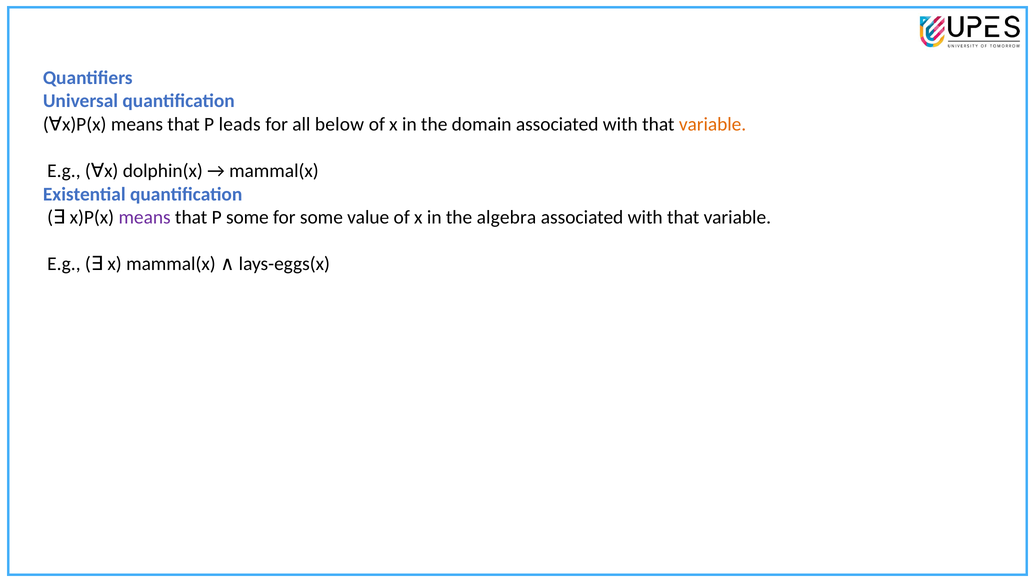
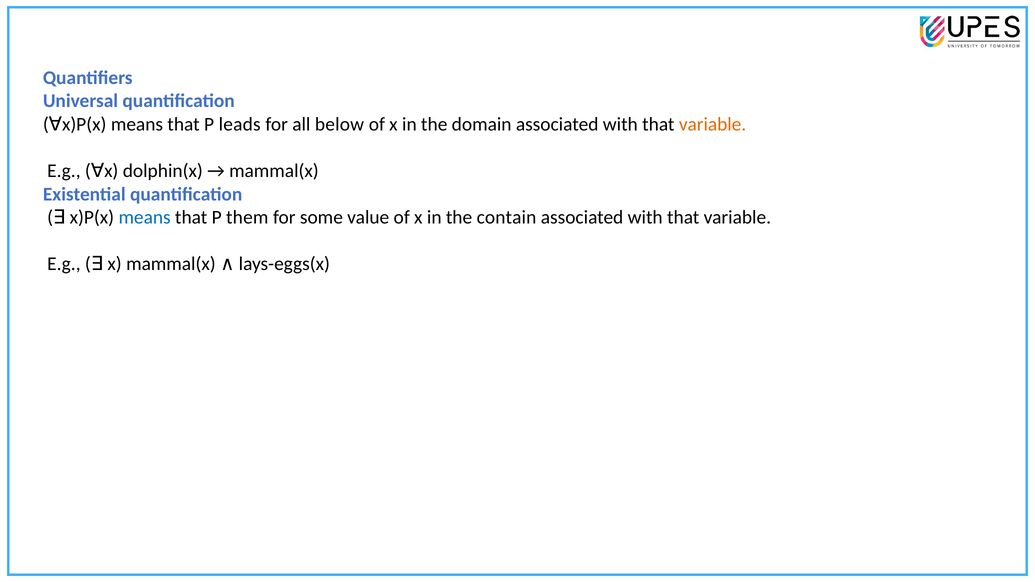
means at (145, 218) colour: purple -> blue
P some: some -> them
algebra: algebra -> contain
